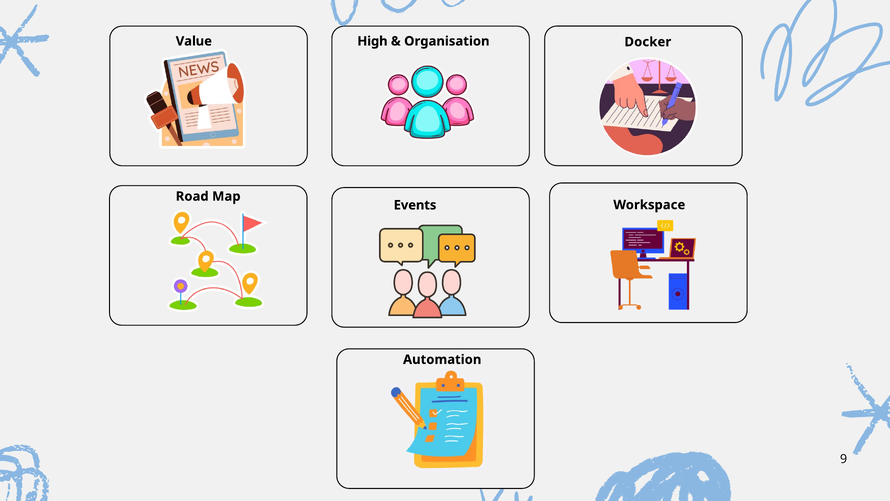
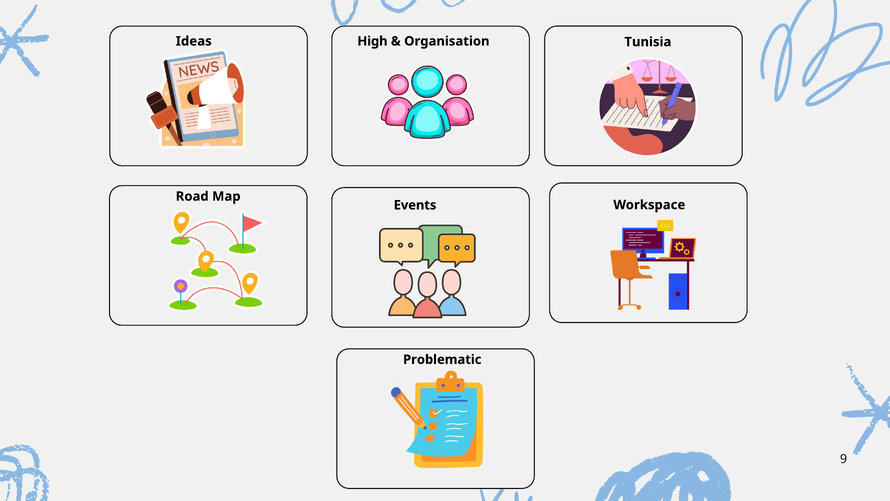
Value: Value -> Ideas
Docker: Docker -> Tunisia
Automation: Automation -> Problematic
